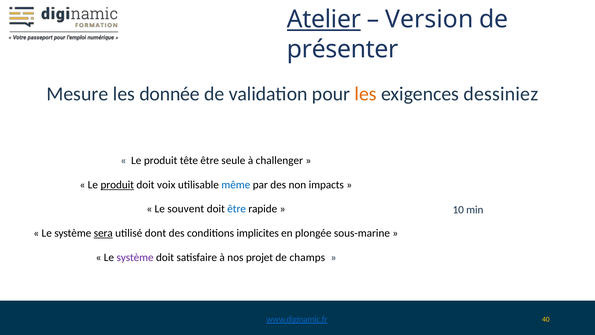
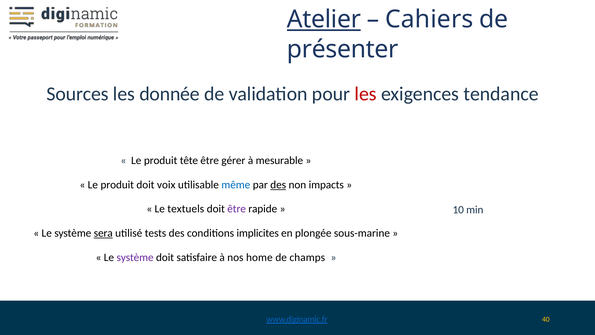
Version: Version -> Cahiers
Mesure: Mesure -> Sources
les at (366, 94) colour: orange -> red
dessiniez: dessiniez -> tendance
seule: seule -> gérer
challenger: challenger -> mesurable
produit at (117, 185) underline: present -> none
des at (278, 185) underline: none -> present
souvent: souvent -> textuels
être at (237, 209) colour: blue -> purple
dont: dont -> tests
projet: projet -> home
